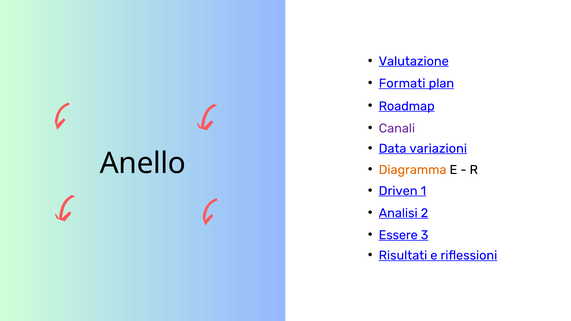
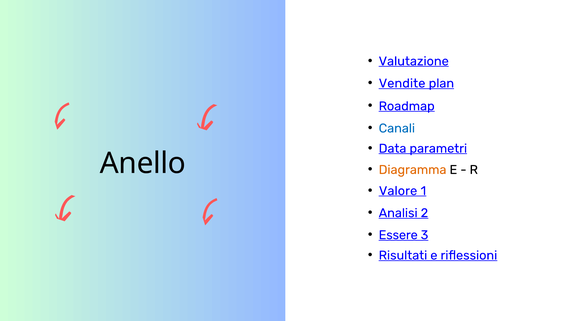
Formati: Formati -> Vendite
Canali colour: purple -> blue
variazioni: variazioni -> parametri
Driven: Driven -> Valore
